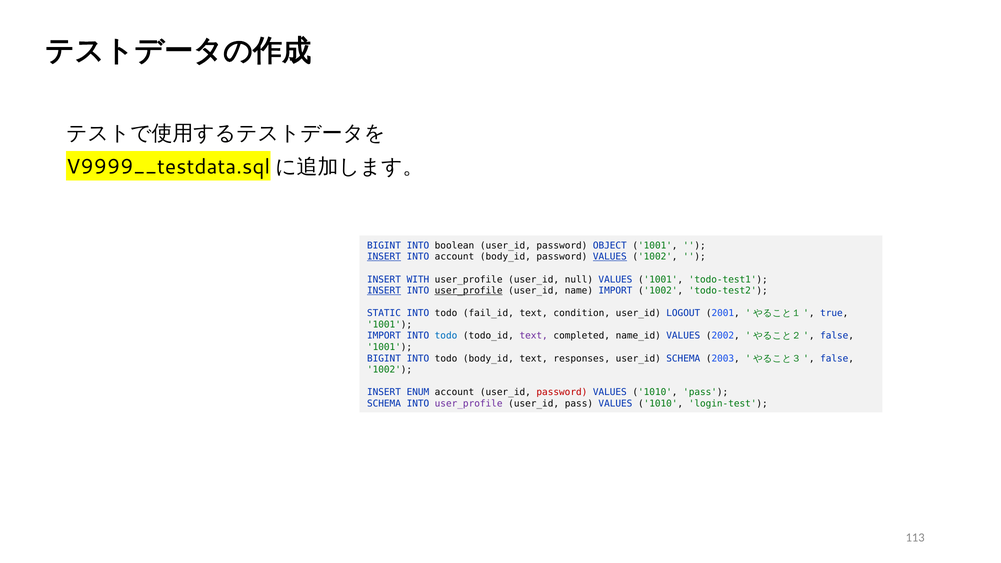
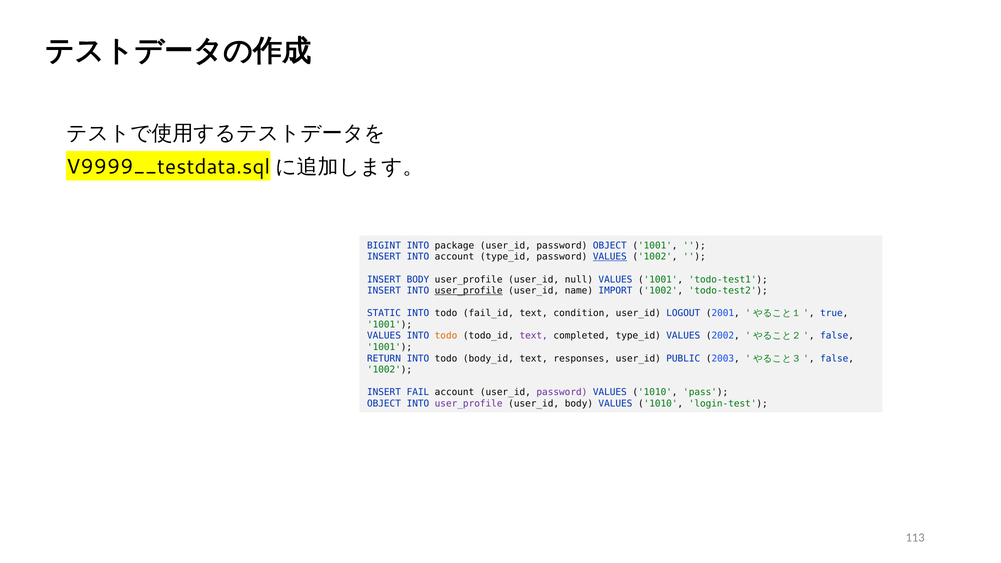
boolean: boolean -> package
INSERT at (384, 257) underline: present -> none
account body_id: body_id -> type_id
INSERT WITH: WITH -> BODY
INSERT at (384, 291) underline: present -> none
IMPORT at (384, 336): IMPORT -> VALUES
todo at (446, 336) colour: blue -> orange
completed name_id: name_id -> type_id
BIGINT at (384, 358): BIGINT -> RETURN
user_id SCHEMA: SCHEMA -> PUBLIC
ENUM: ENUM -> FAIL
password at (562, 392) colour: red -> purple
SCHEMA at (384, 404): SCHEMA -> OBJECT
user_id pass: pass -> body
